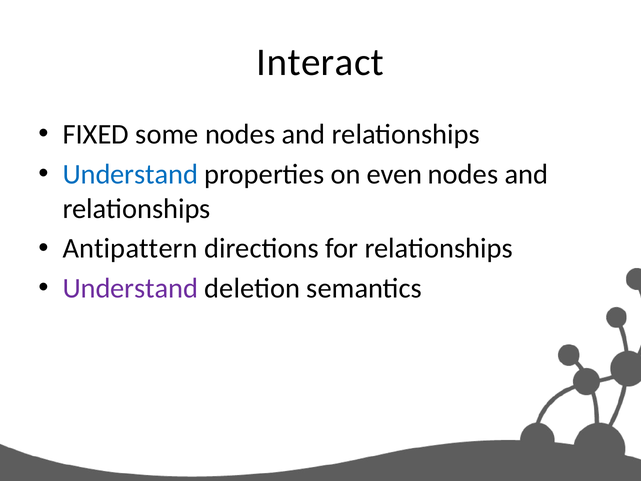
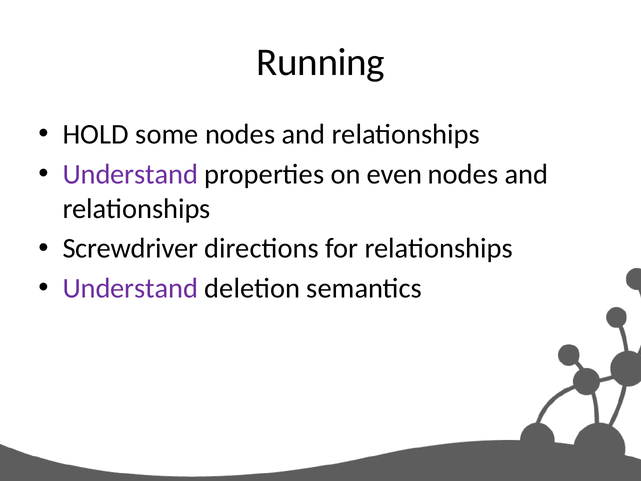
Interact: Interact -> Running
FIXED: FIXED -> HOLD
Understand at (130, 174) colour: blue -> purple
Antipattern: Antipattern -> Screwdriver
